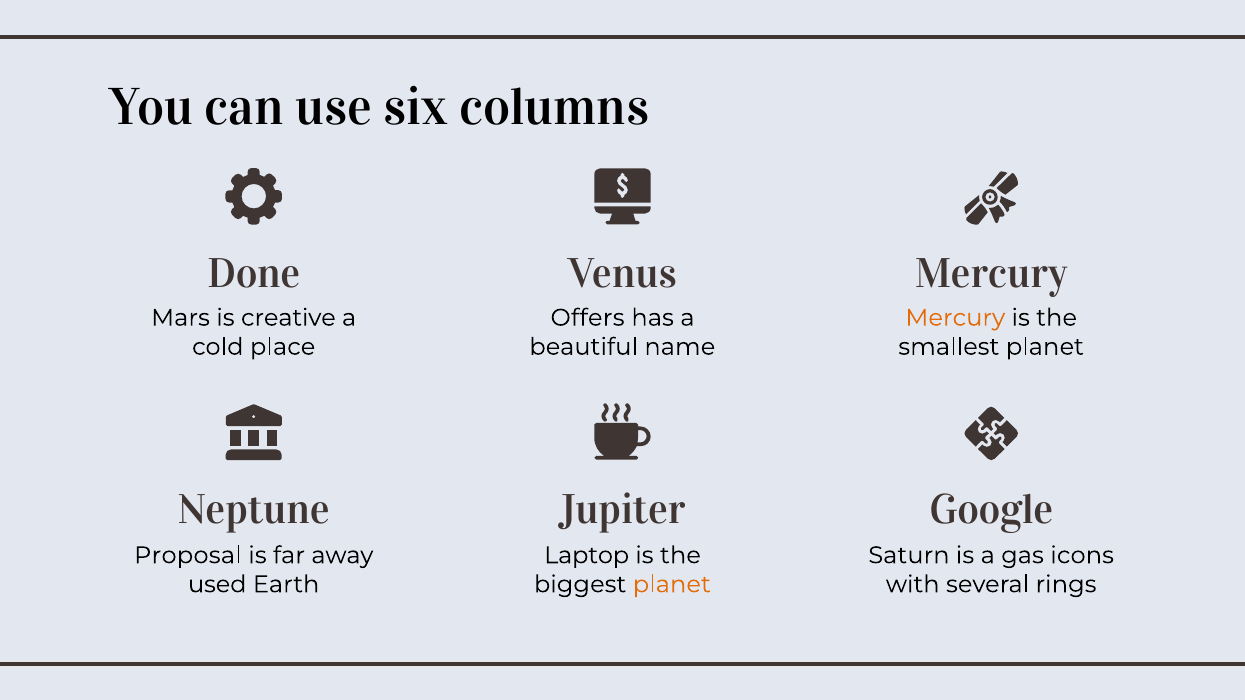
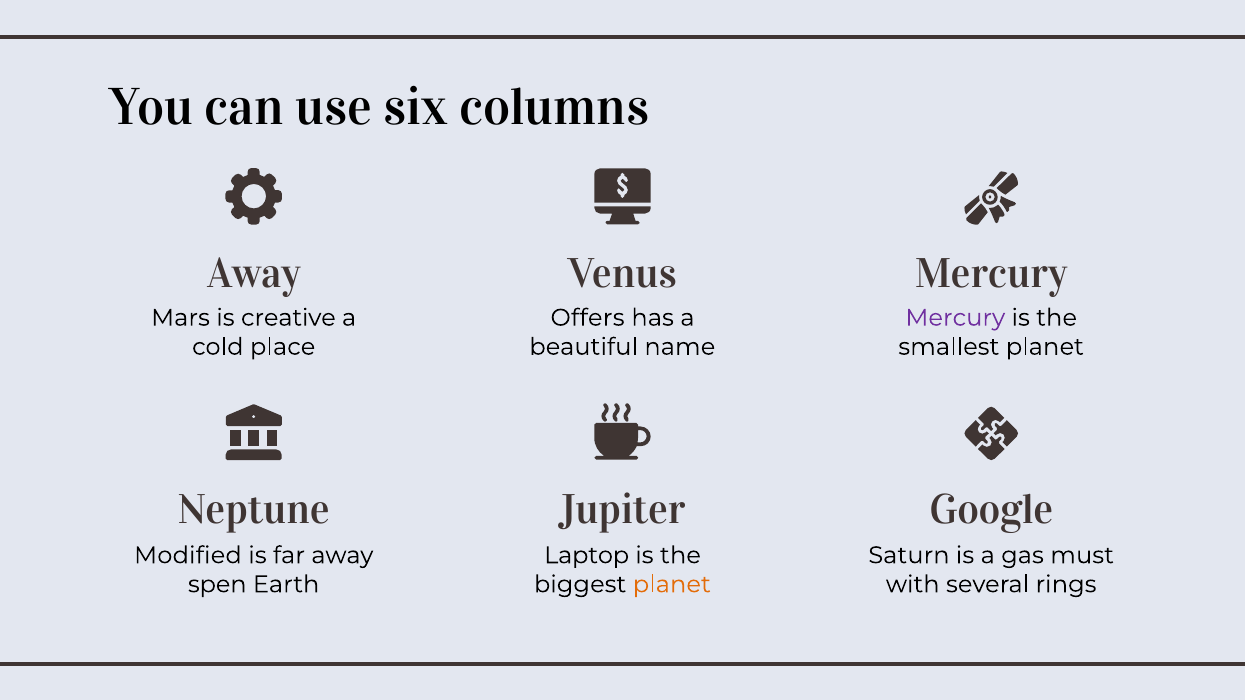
Done at (254, 274): Done -> Away
Mercury at (955, 318) colour: orange -> purple
Proposal: Proposal -> Modified
icons: icons -> must
used: used -> spen
